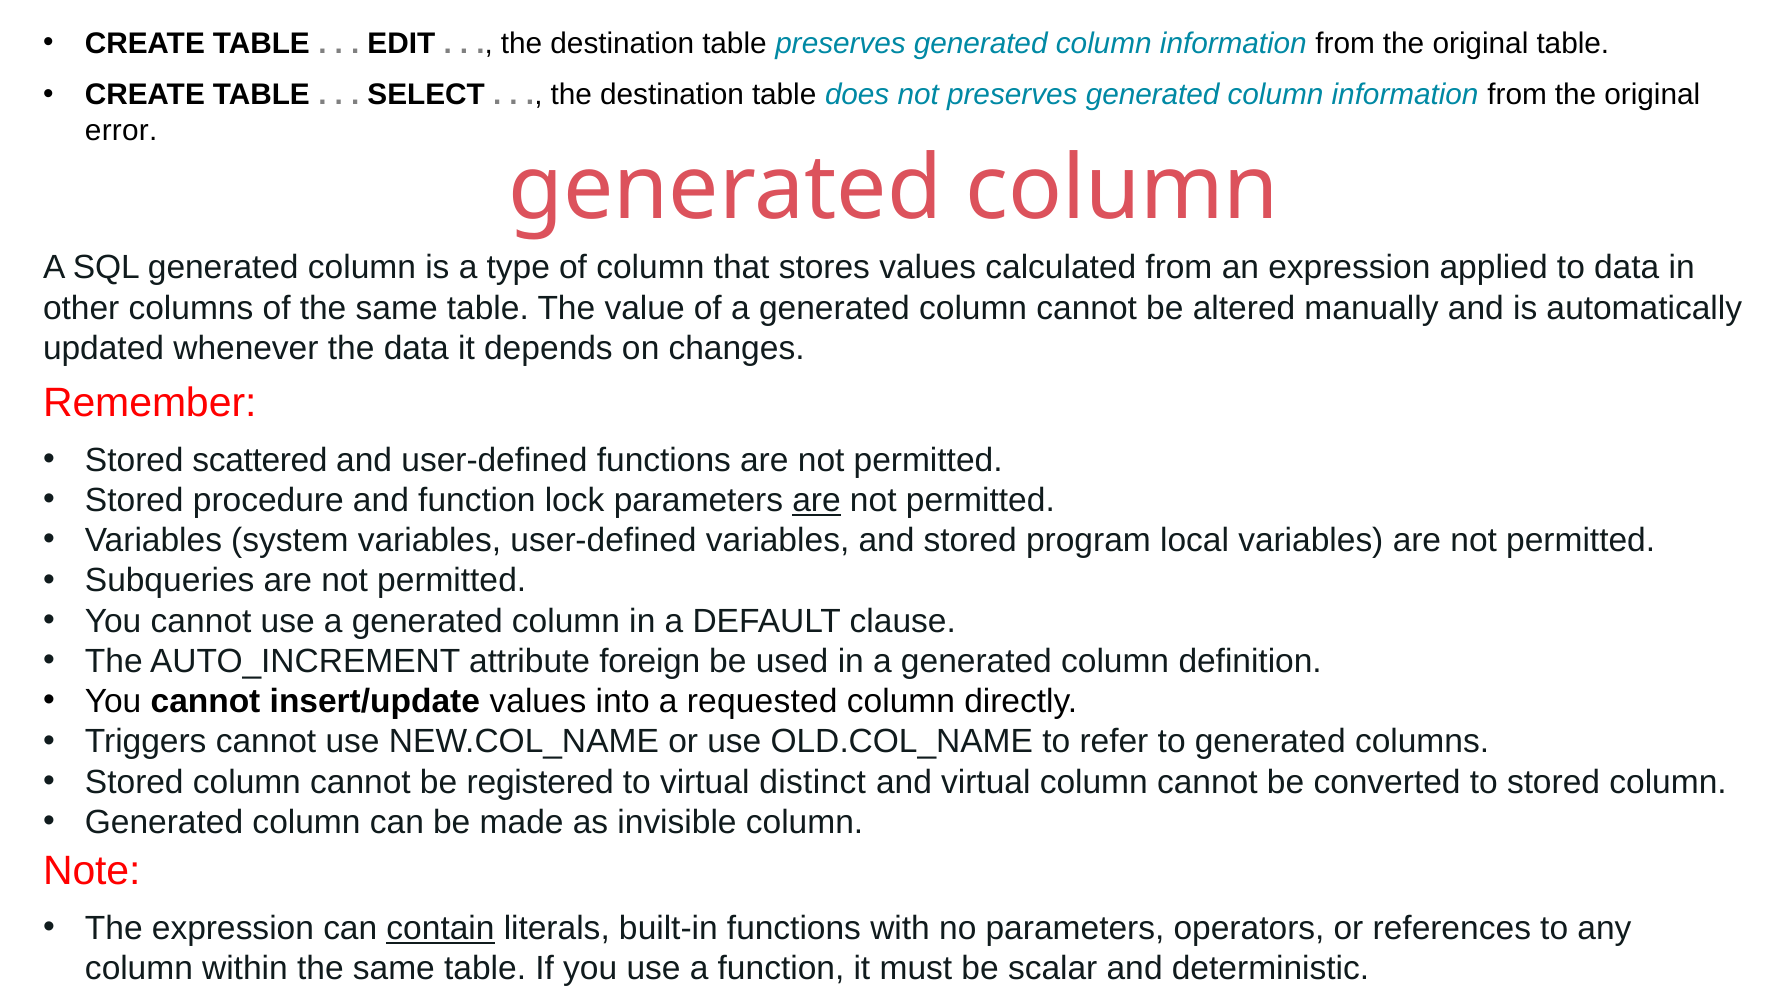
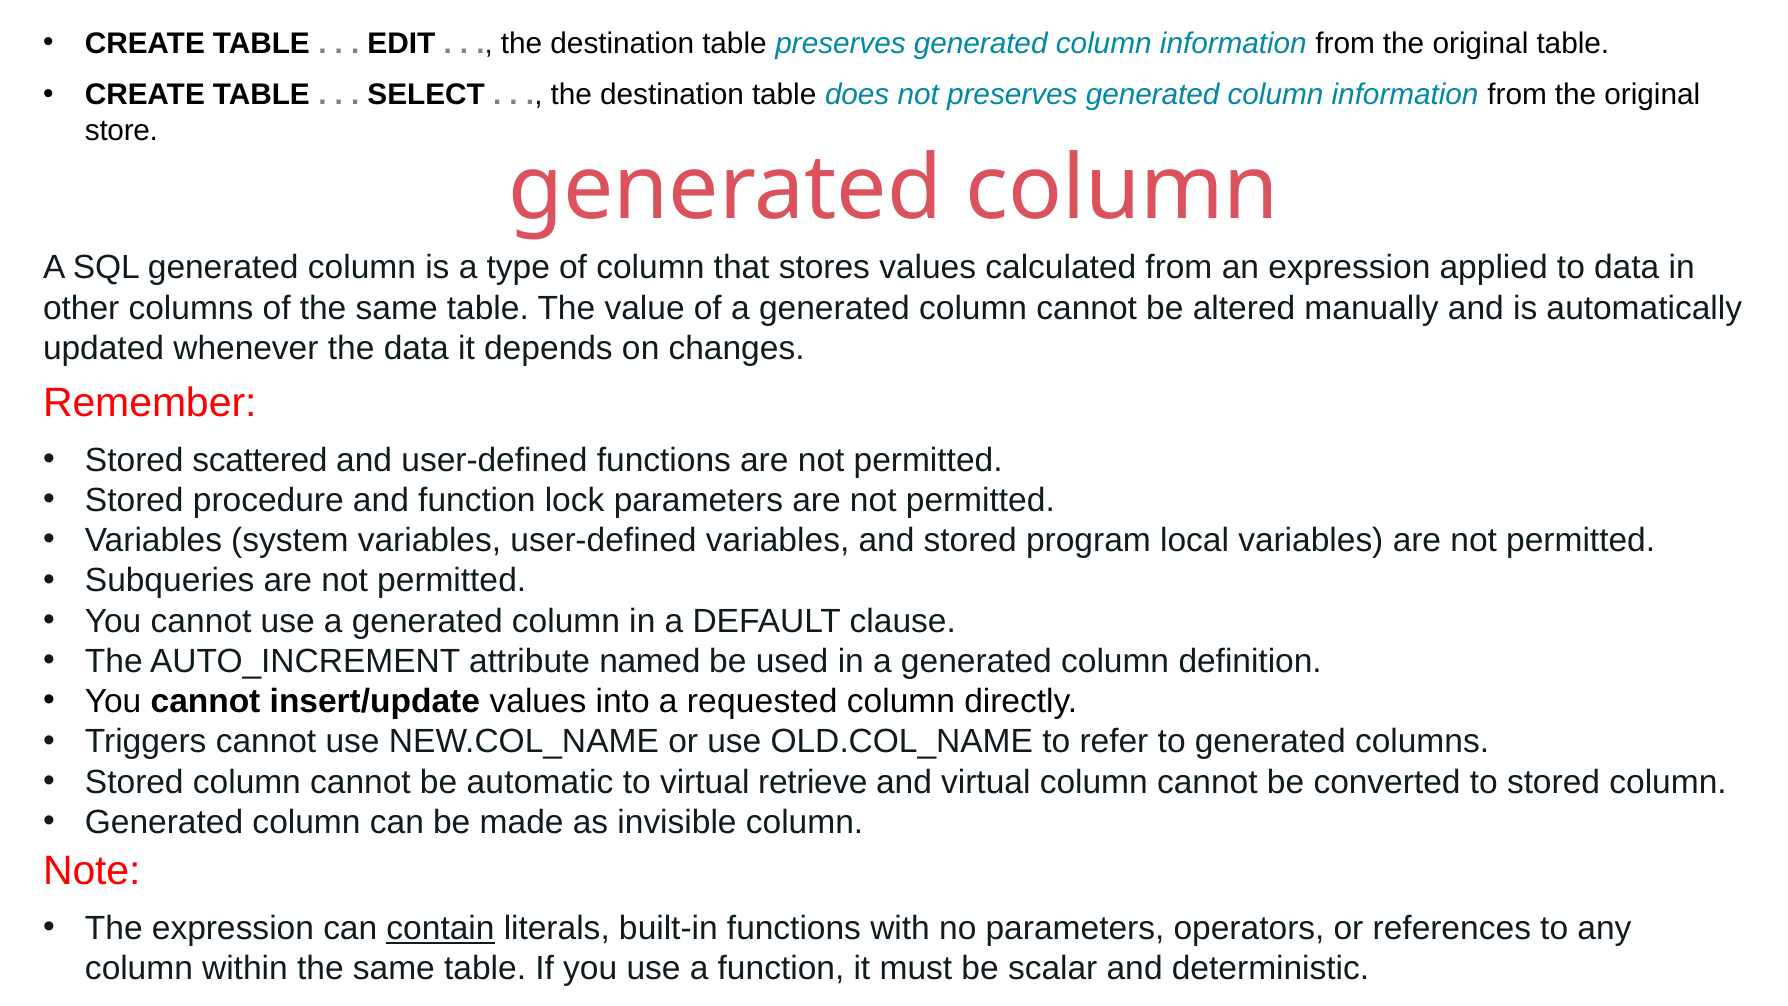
error: error -> store
are at (817, 500) underline: present -> none
foreign: foreign -> named
registered: registered -> automatic
distinct: distinct -> retrieve
